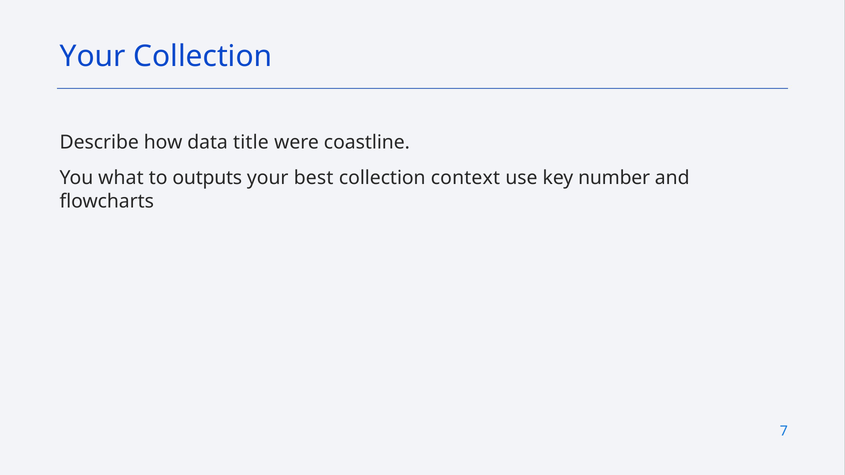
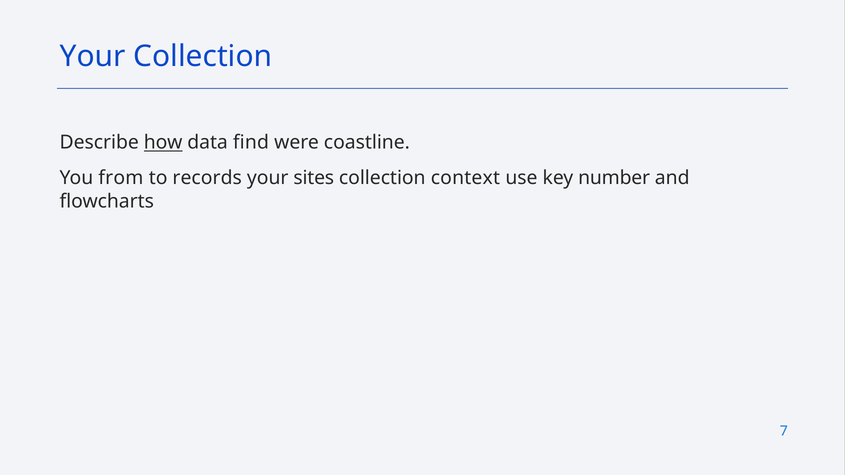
how underline: none -> present
title: title -> find
what: what -> from
outputs: outputs -> records
best: best -> sites
